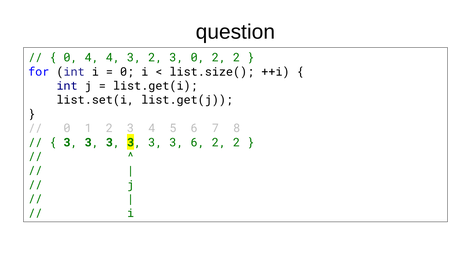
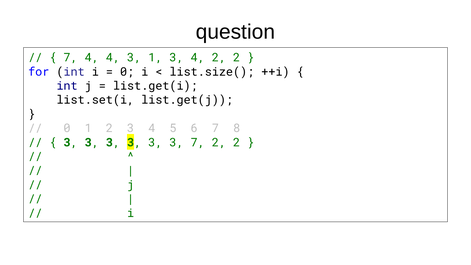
0 at (71, 58): 0 -> 7
3 2: 2 -> 1
0 at (198, 58): 0 -> 4
3 6: 6 -> 7
